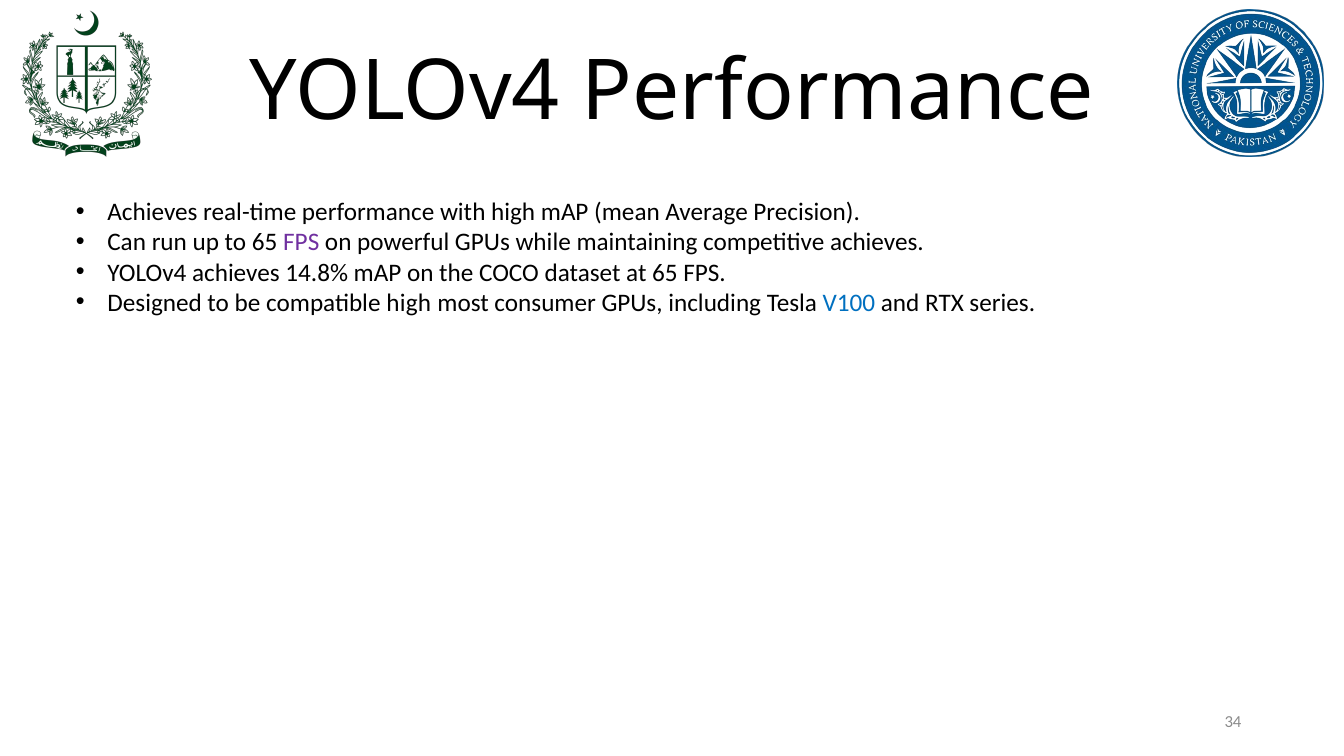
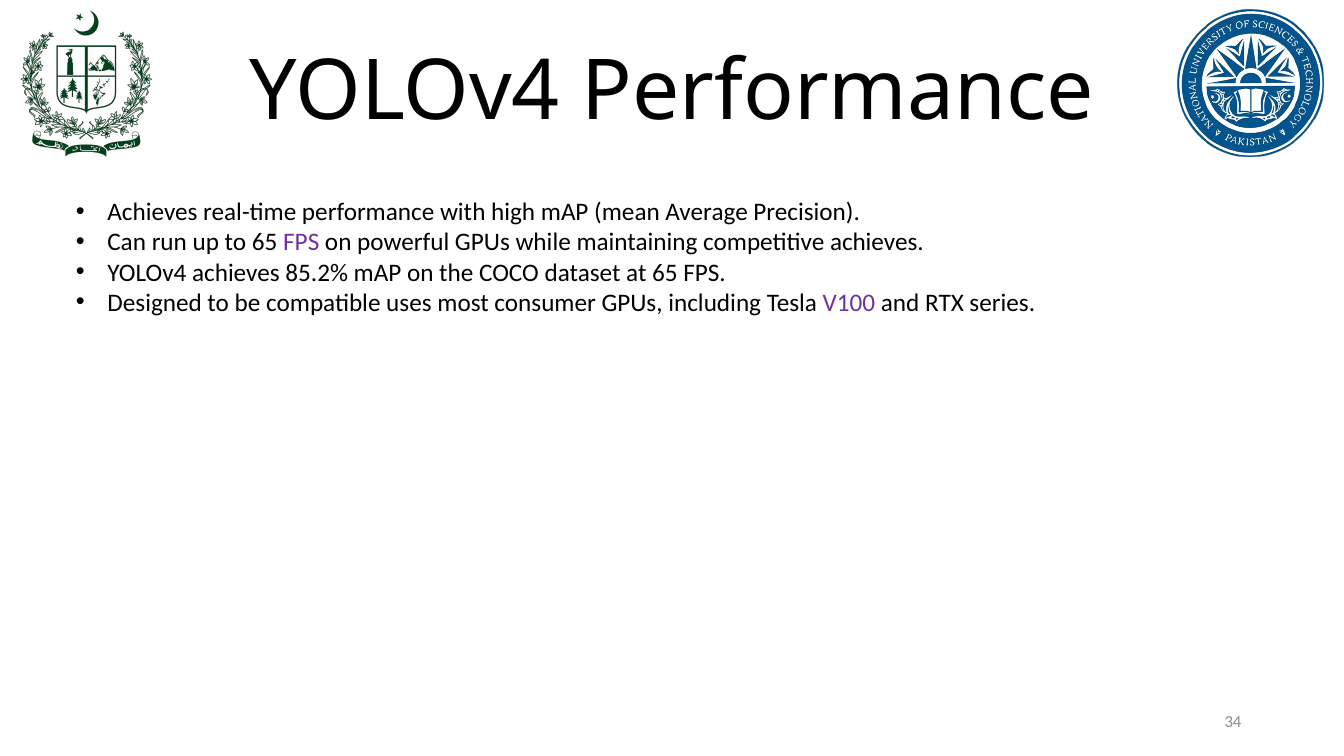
14.8%: 14.8% -> 85.2%
compatible high: high -> uses
V100 colour: blue -> purple
